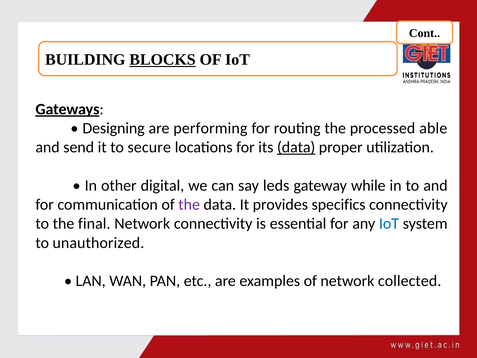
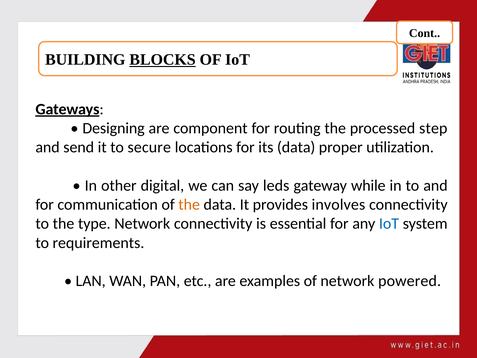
performing: performing -> component
able: able -> step
data at (296, 147) underline: present -> none
the at (189, 204) colour: purple -> orange
specifics: specifics -> involves
final: final -> type
unauthorized: unauthorized -> requirements
collected: collected -> powered
